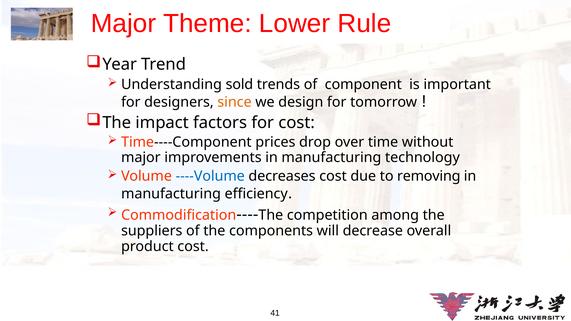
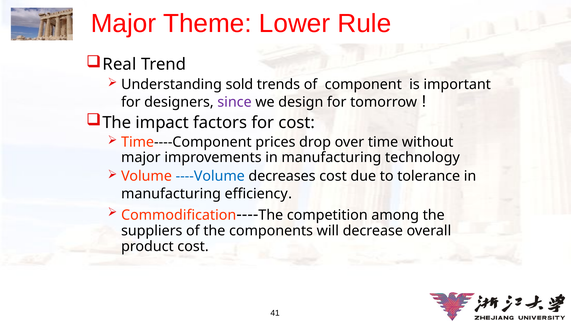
Year: Year -> Real
since colour: orange -> purple
removing: removing -> tolerance
